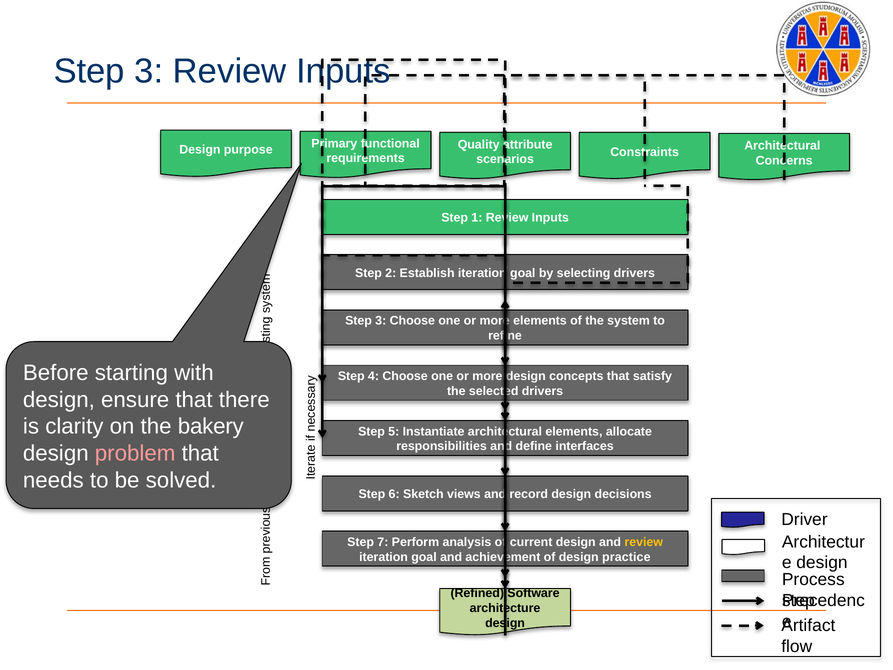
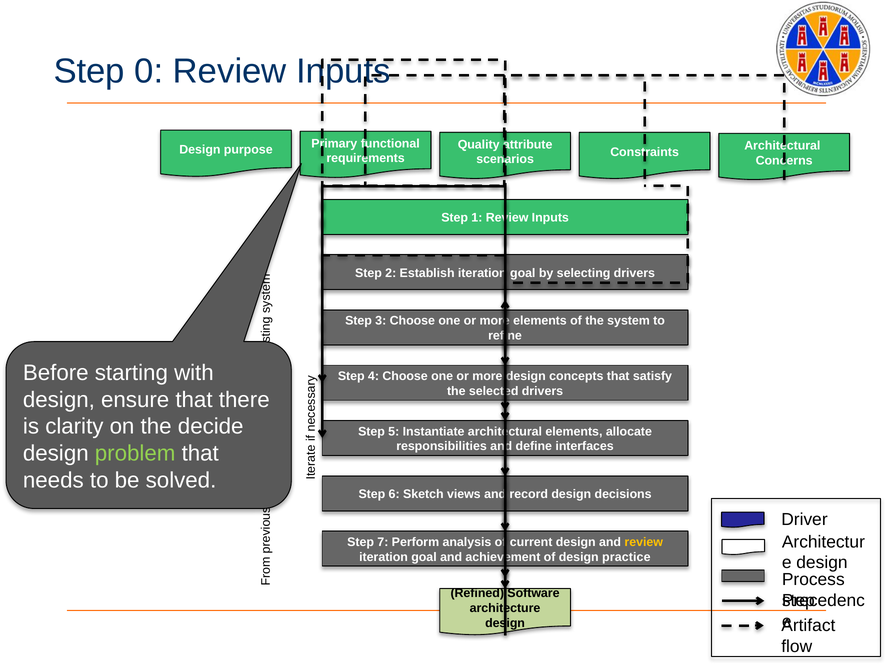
3 at (149, 71): 3 -> 0
bakery: bakery -> decide
problem colour: pink -> light green
